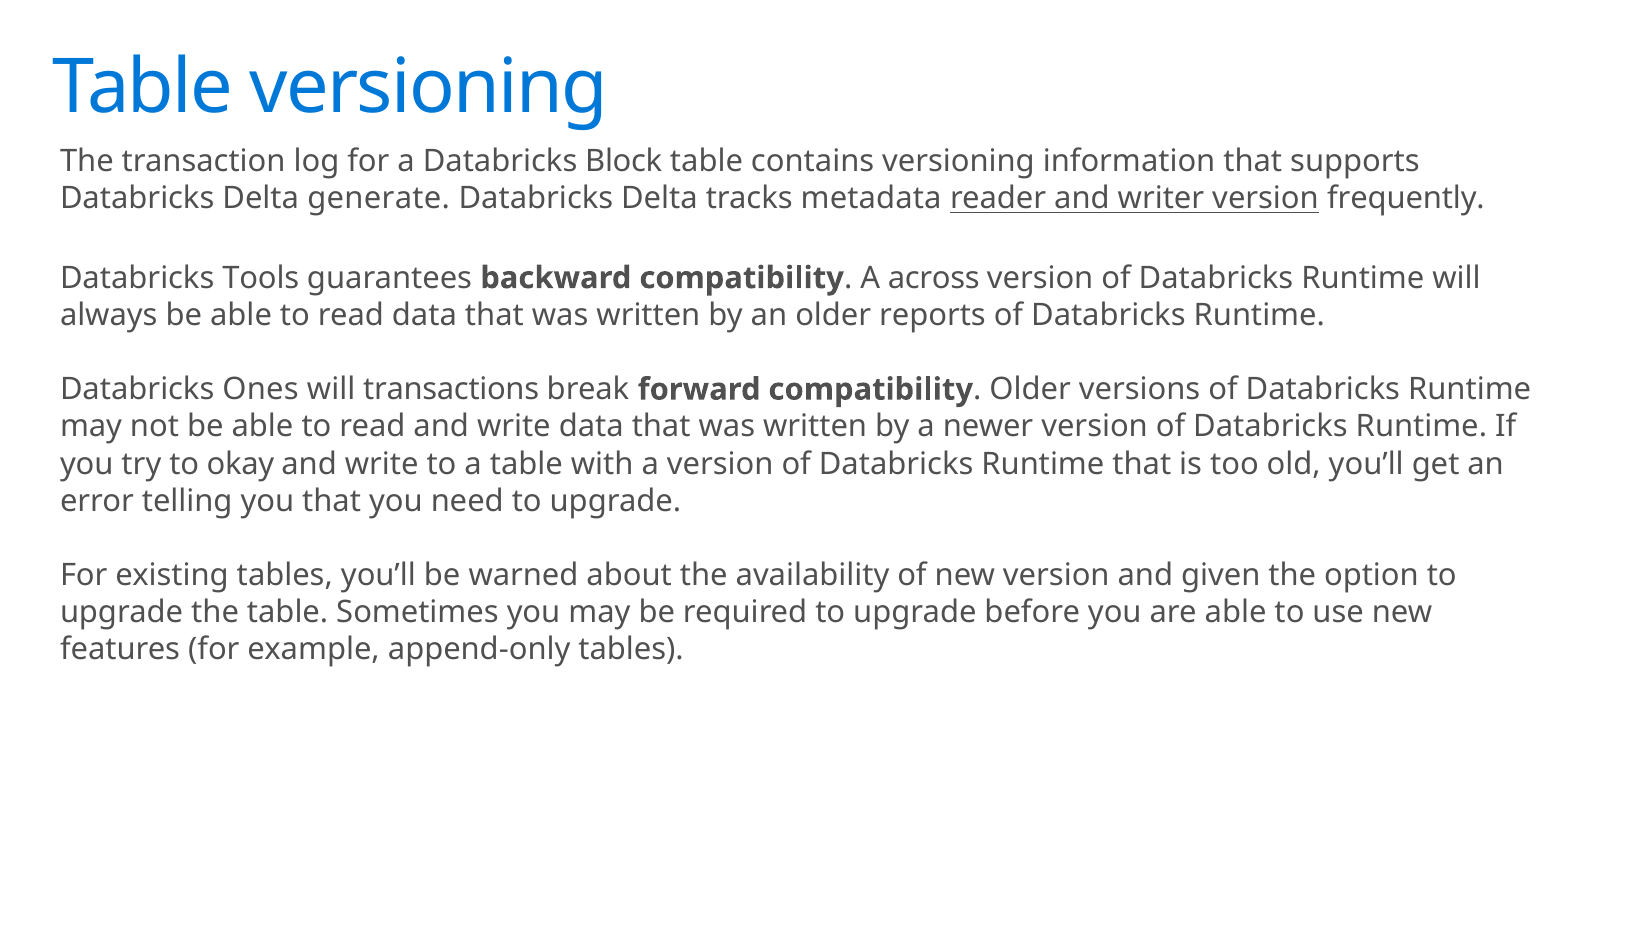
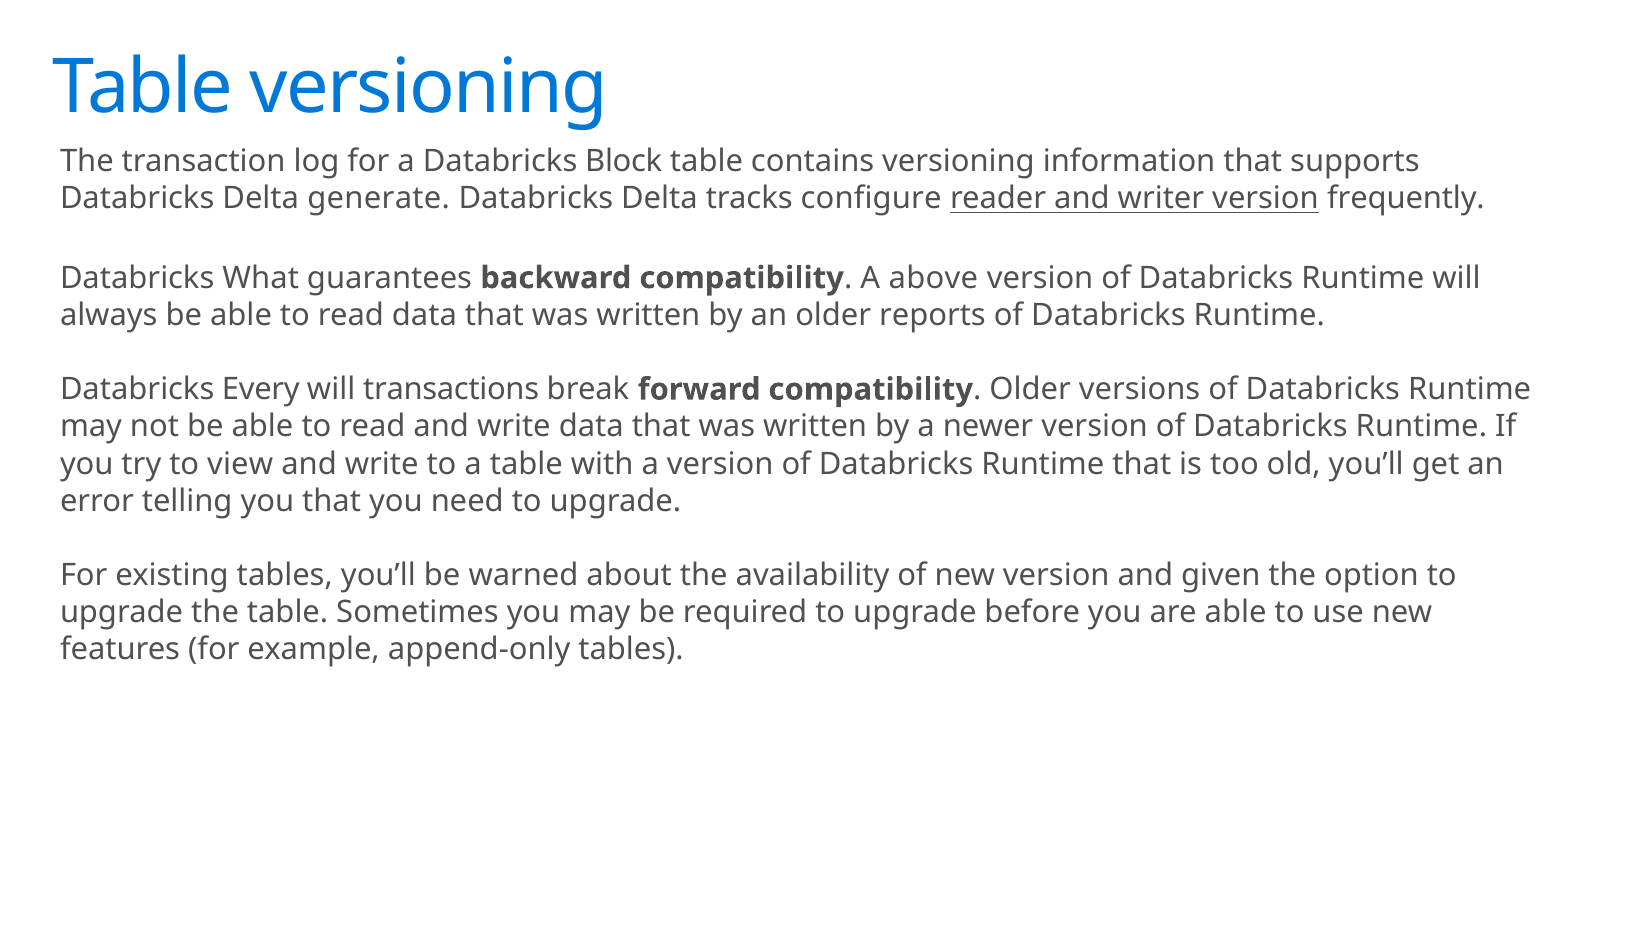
metadata: metadata -> configure
Tools: Tools -> What
across: across -> above
Ones: Ones -> Every
okay: okay -> view
